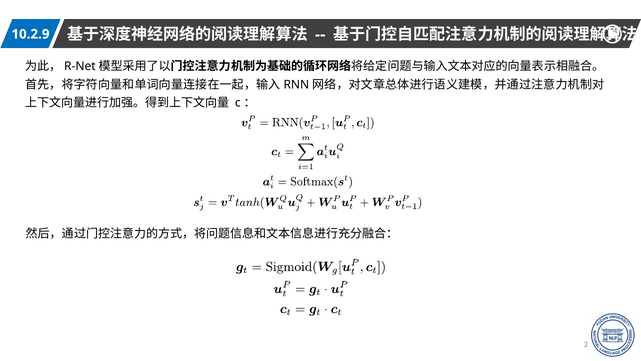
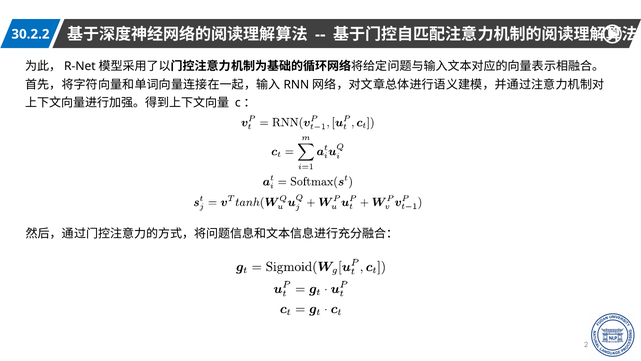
10.2.9: 10.2.9 -> 30.2.2
